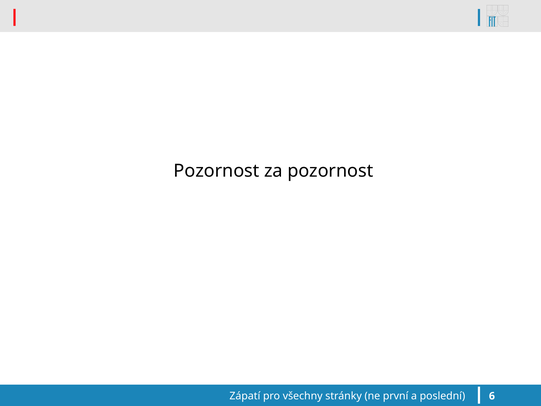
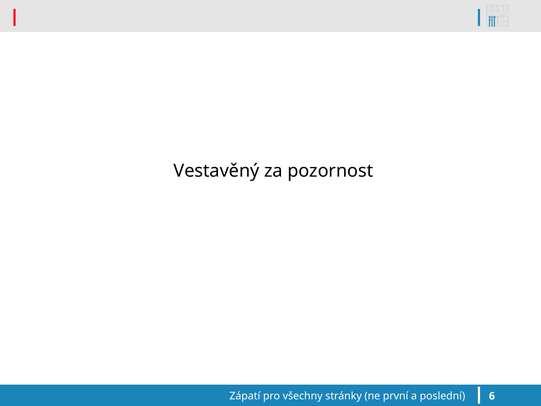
Pozornost at (216, 171): Pozornost -> Vestavěný
